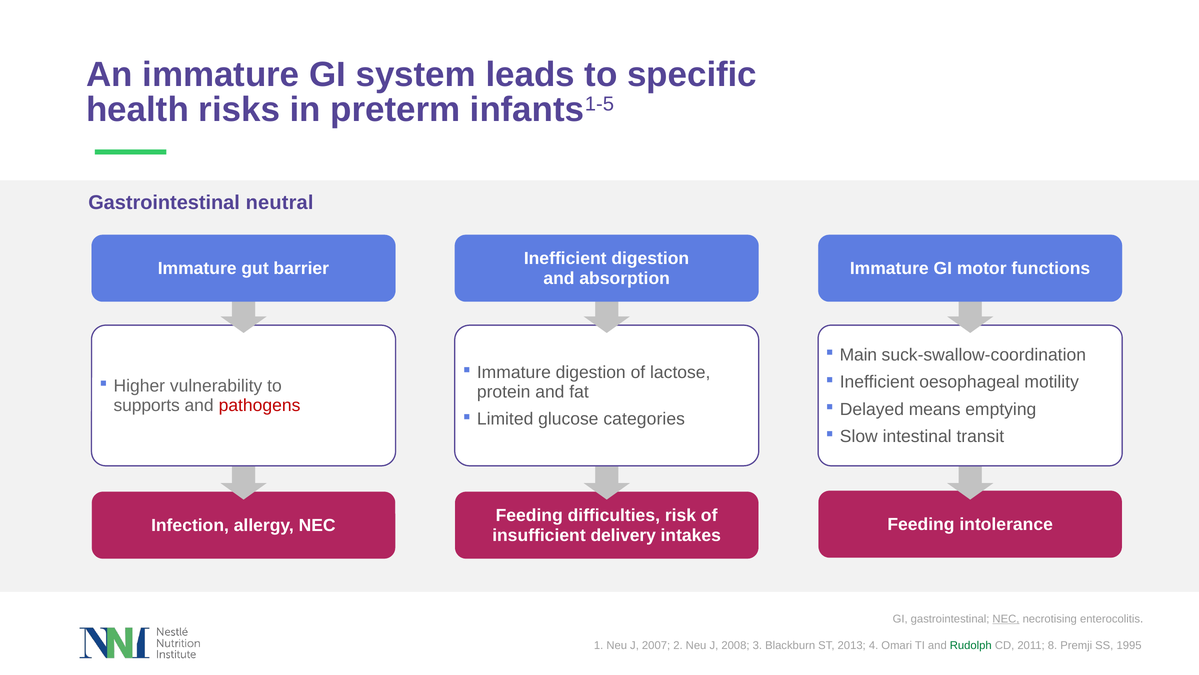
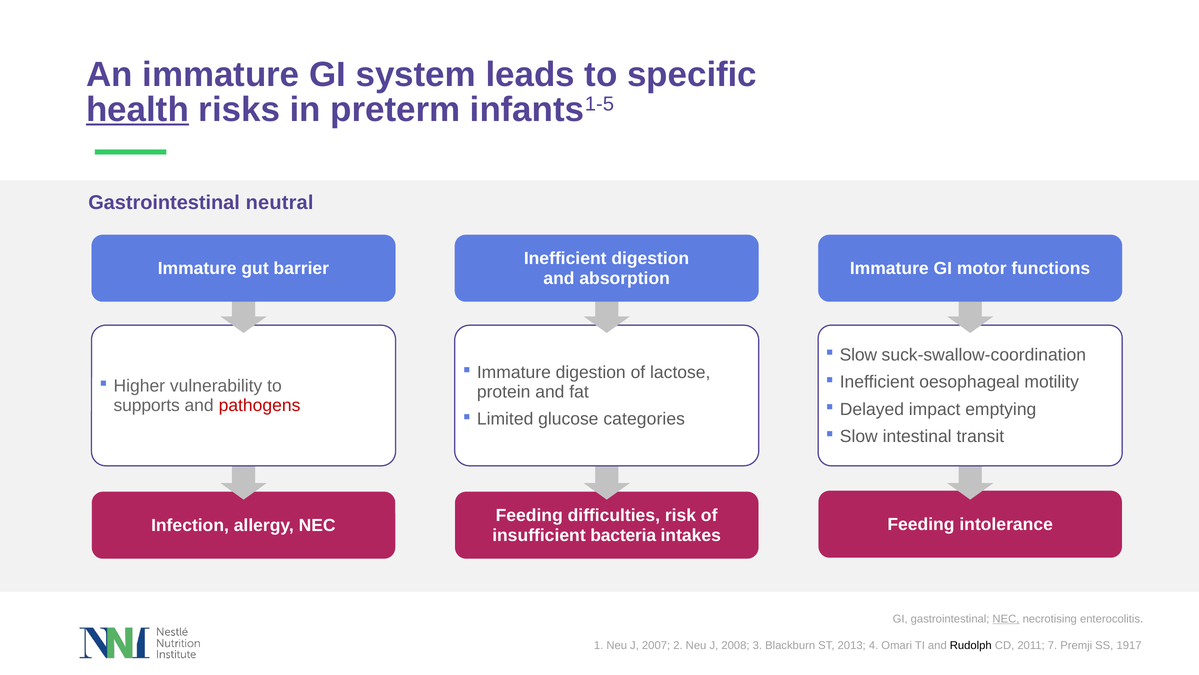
health underline: none -> present
Main at (858, 355): Main -> Slow
means: means -> impact
delivery: delivery -> bacteria
Rudolph colour: green -> black
8: 8 -> 7
1995: 1995 -> 1917
